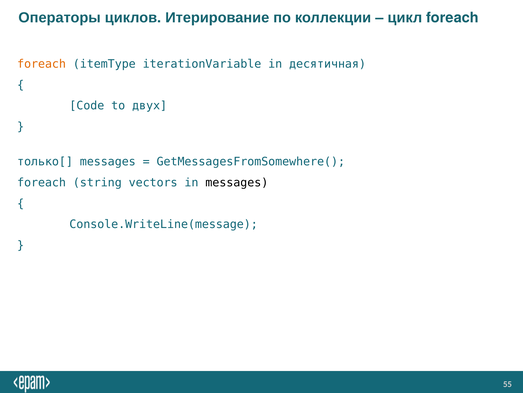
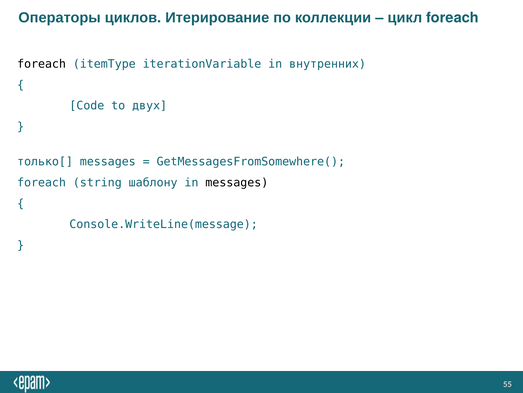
foreach at (42, 64) colour: orange -> black
десятичная: десятичная -> внутренних
vectors: vectors -> шаблону
